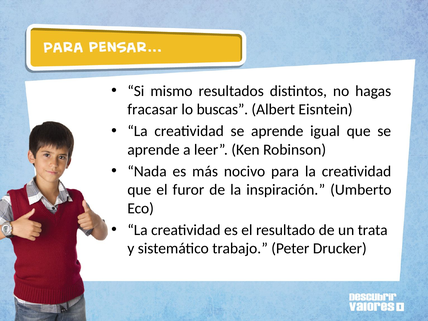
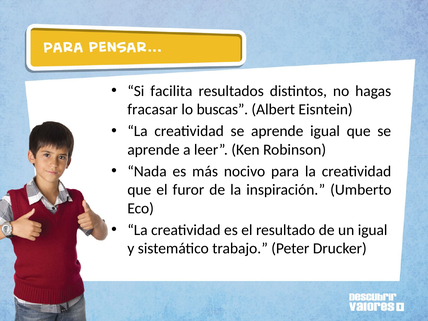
mismo: mismo -> facilita
un trata: trata -> igual
